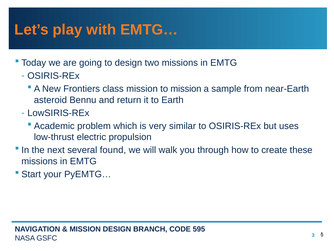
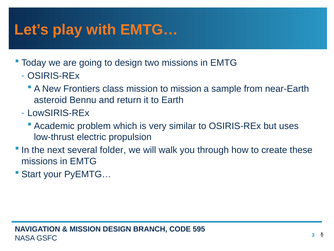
found: found -> folder
